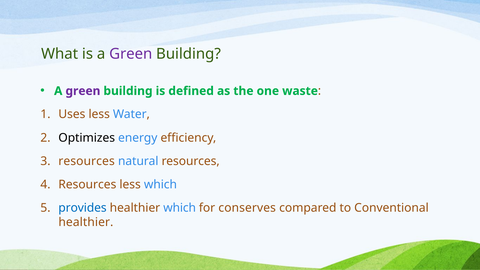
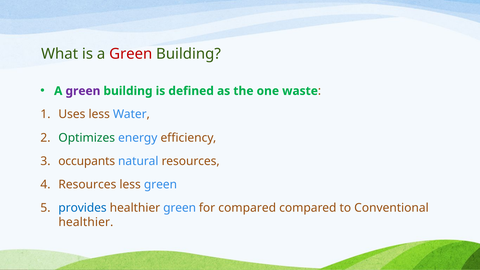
Green at (131, 54) colour: purple -> red
Optimizes colour: black -> green
resources at (87, 161): resources -> occupants
less which: which -> green
healthier which: which -> green
for conserves: conserves -> compared
